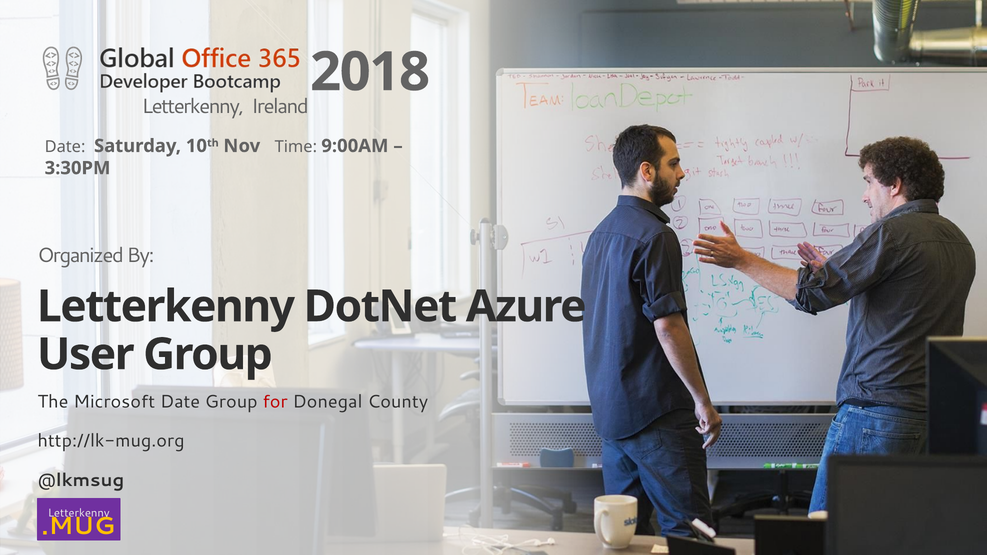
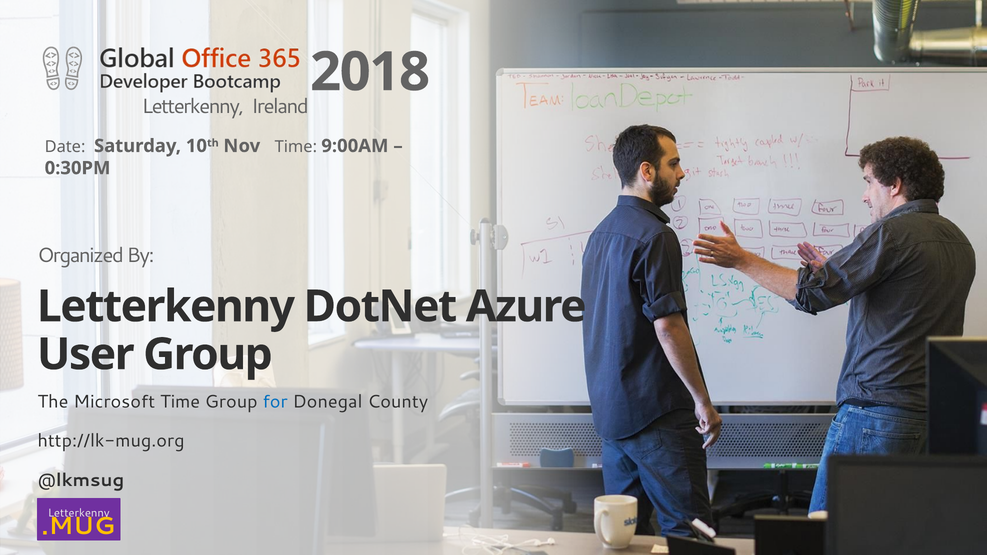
3:30PM: 3:30PM -> 0:30PM
Microsoft Date: Date -> Time
for colour: red -> blue
